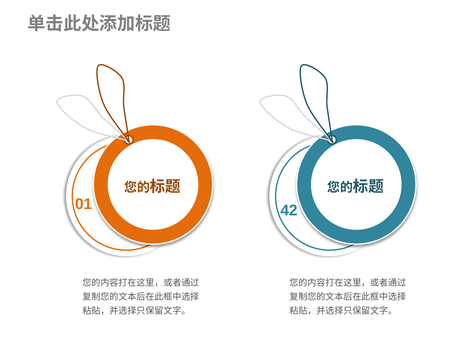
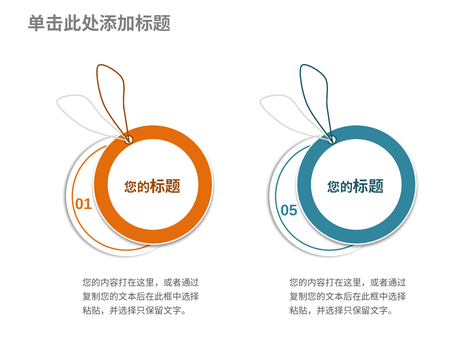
42: 42 -> 05
